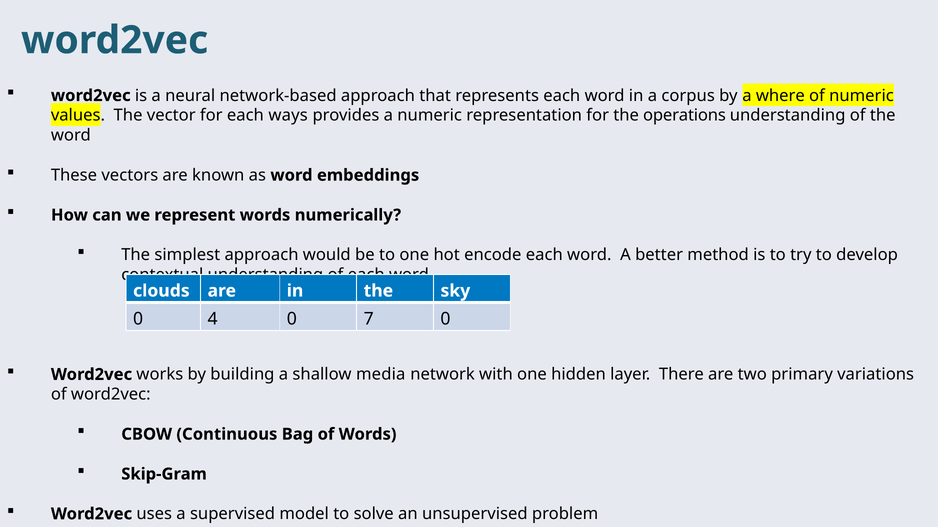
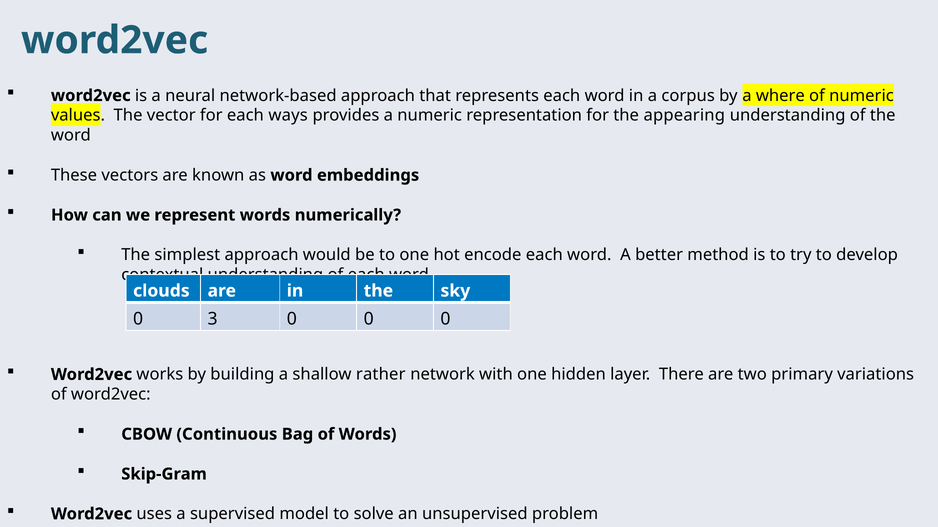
operations: operations -> appearing
4: 4 -> 3
7 at (369, 319): 7 -> 0
media: media -> rather
